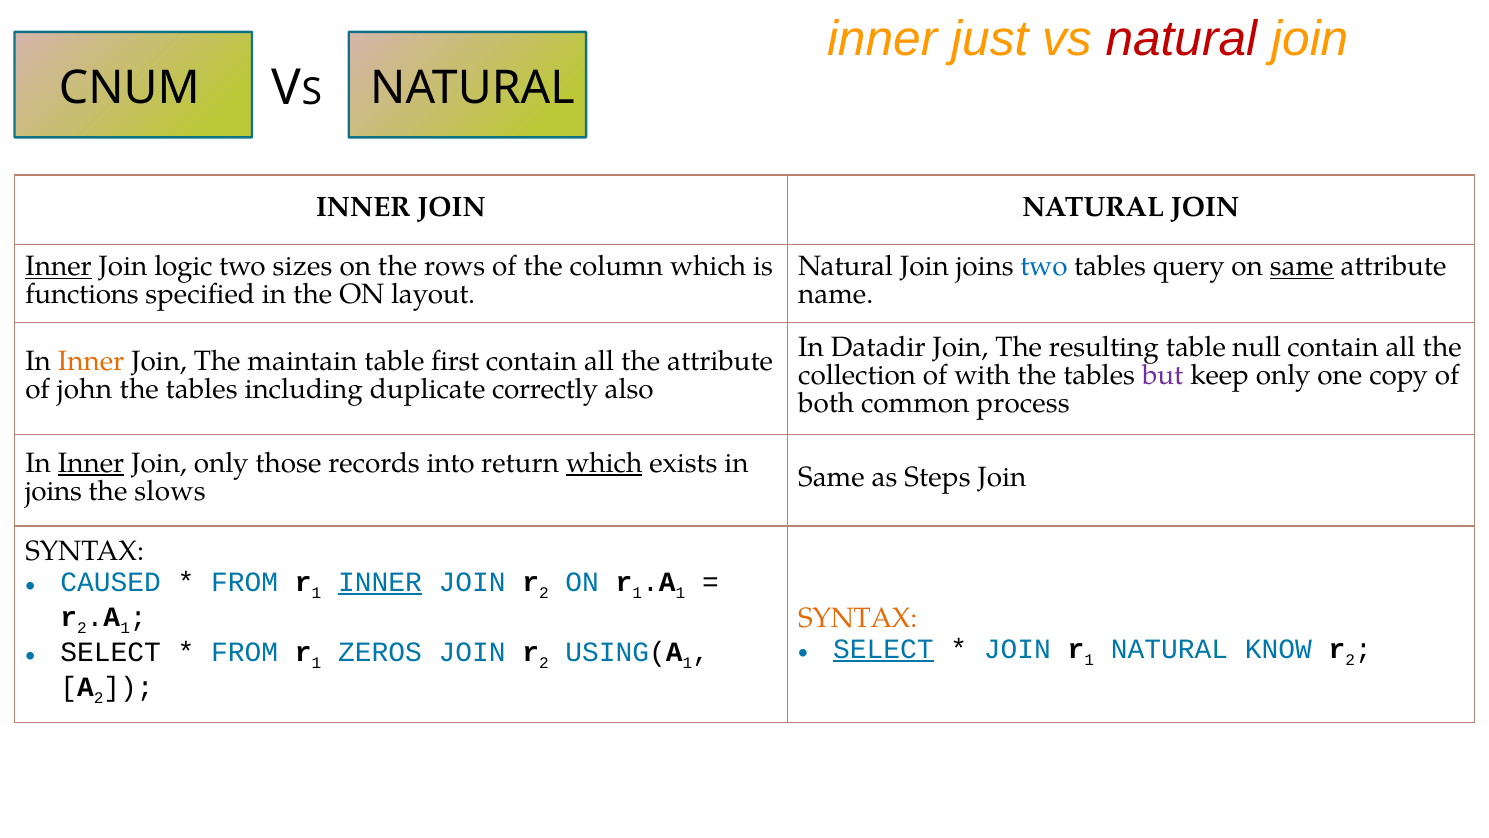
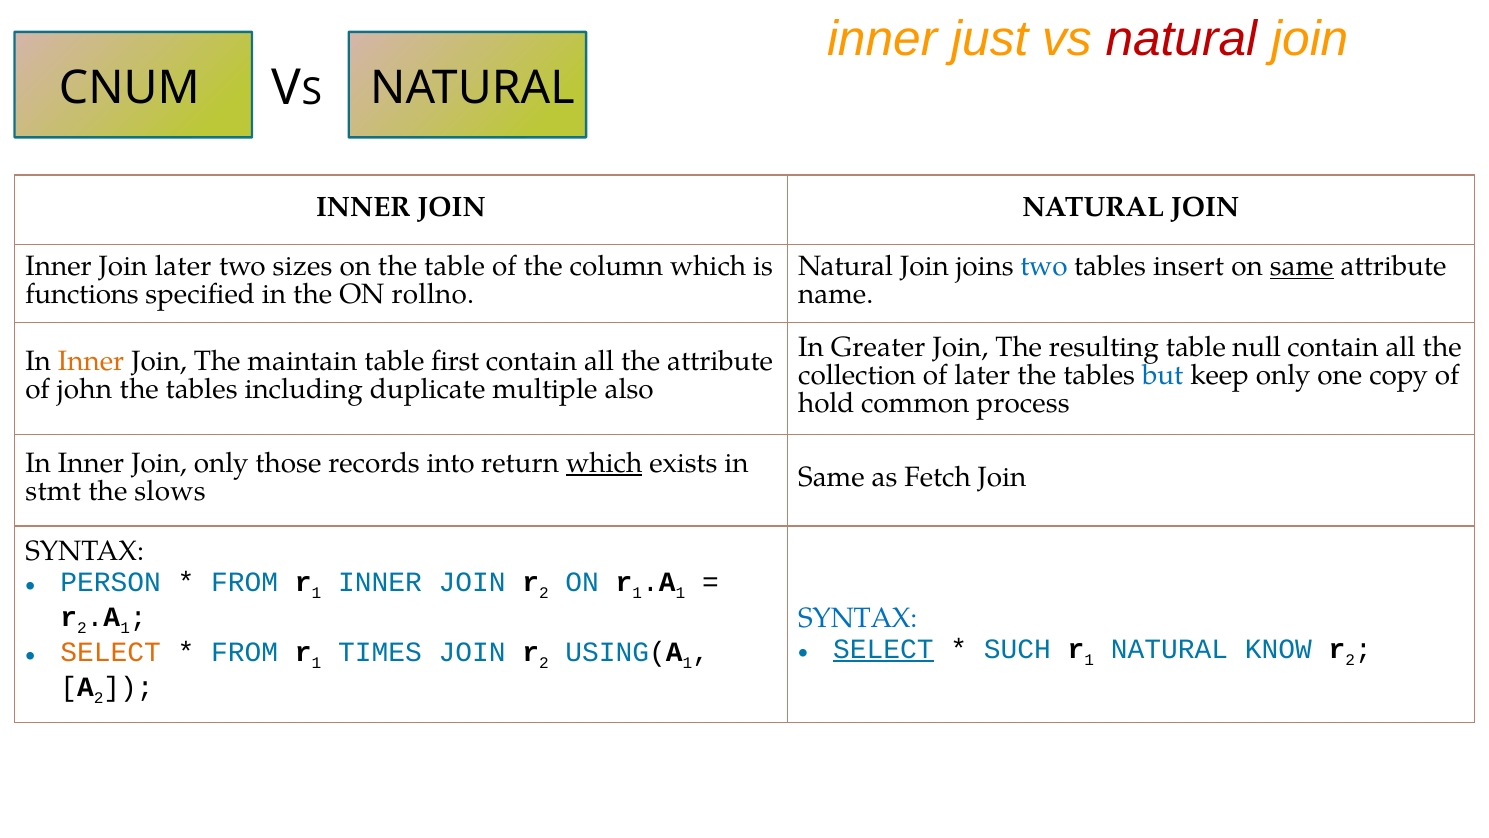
Inner at (59, 266) underline: present -> none
Join logic: logic -> later
the rows: rows -> table
query: query -> insert
layout: layout -> rollno
Datadir: Datadir -> Greater
of with: with -> later
but colour: purple -> blue
correctly: correctly -> multiple
both: both -> hold
Inner at (91, 463) underline: present -> none
Steps: Steps -> Fetch
joins at (53, 491): joins -> stmt
CAUSED: CAUSED -> PERSON
INNER at (380, 582) underline: present -> none
SYNTAX at (858, 618) colour: orange -> blue
JOIN at (1017, 649): JOIN -> SUCH
SELECT at (111, 652) colour: black -> orange
ZEROS: ZEROS -> TIMES
